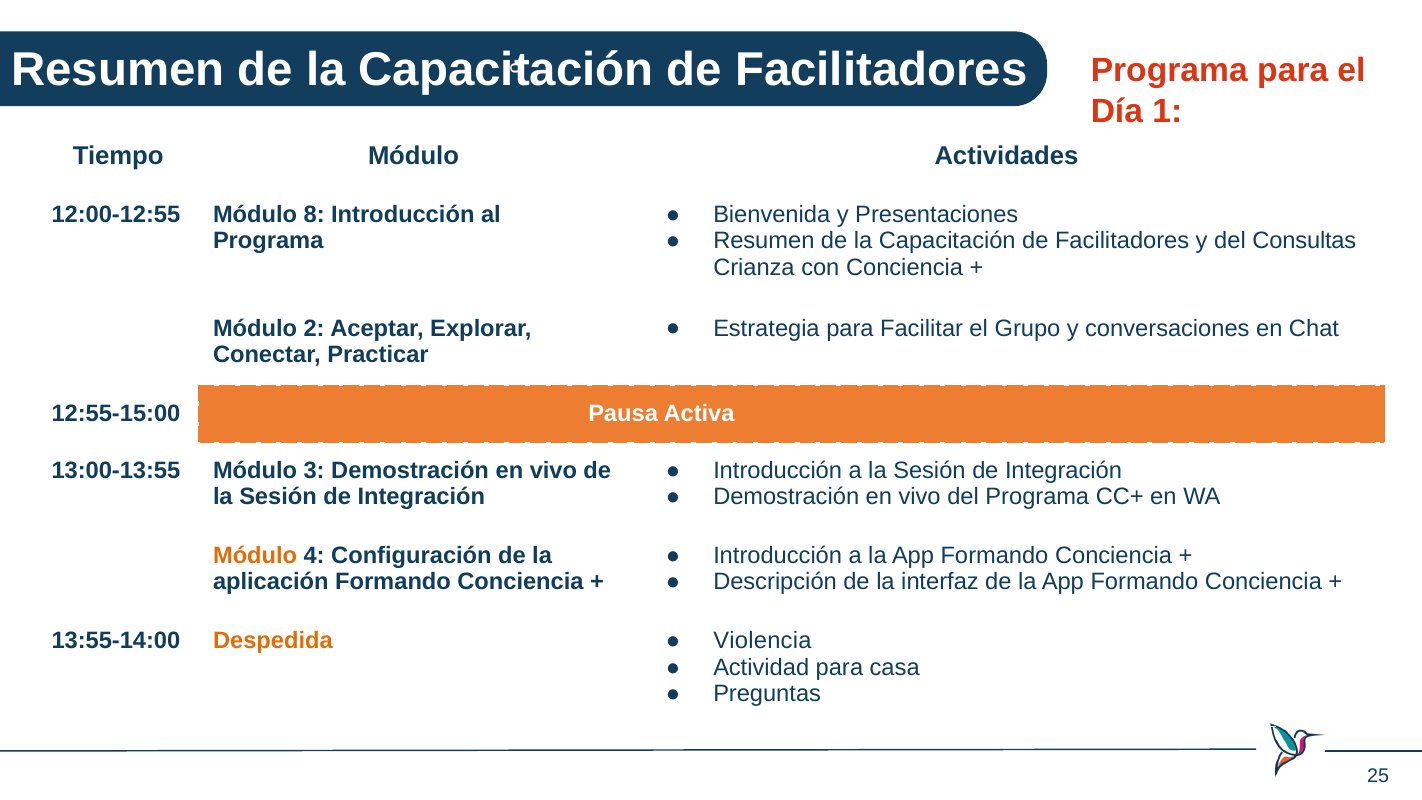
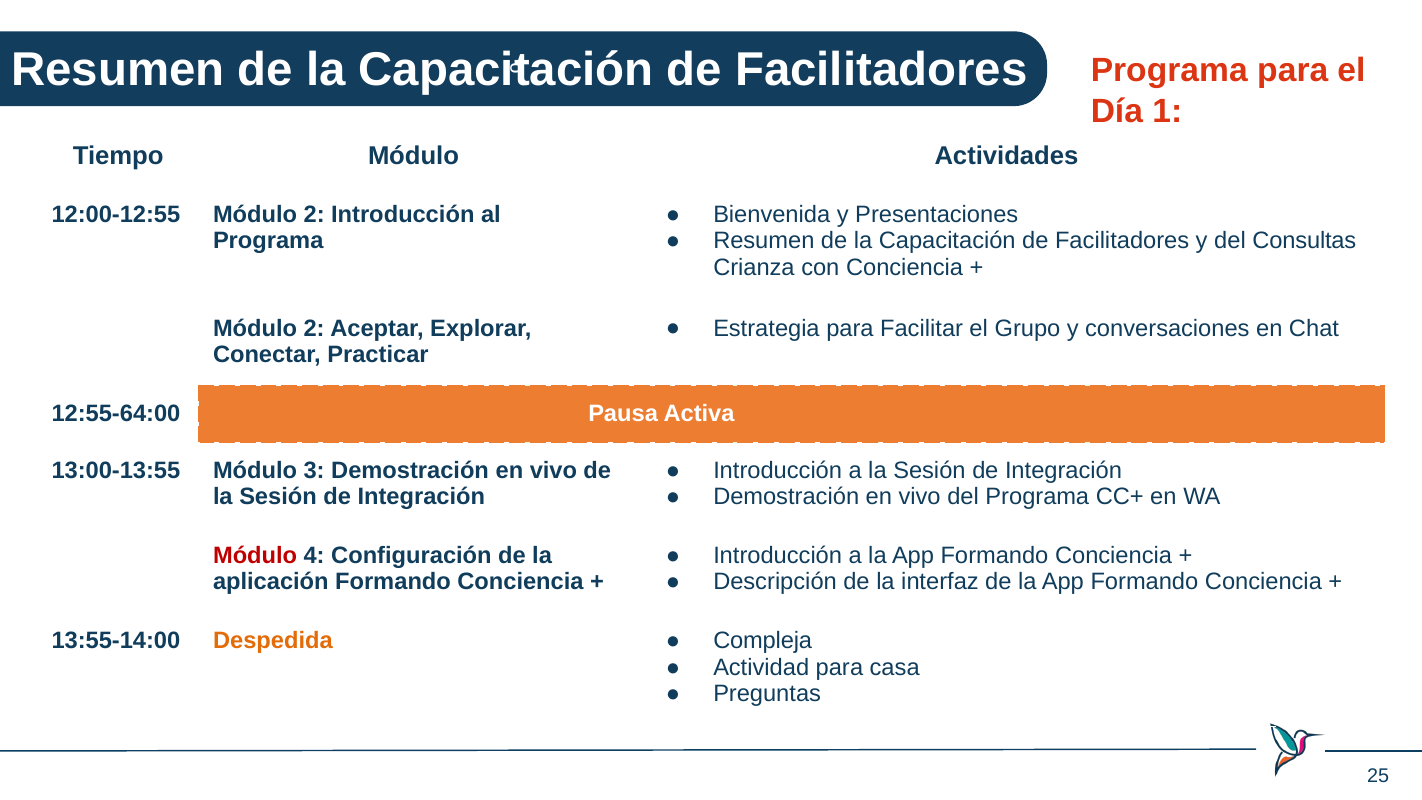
12:00-12:55 Módulo 8: 8 -> 2
12:55-15:00: 12:55-15:00 -> 12:55-64:00
Módulo at (255, 556) colour: orange -> red
Violencia: Violencia -> Compleja
